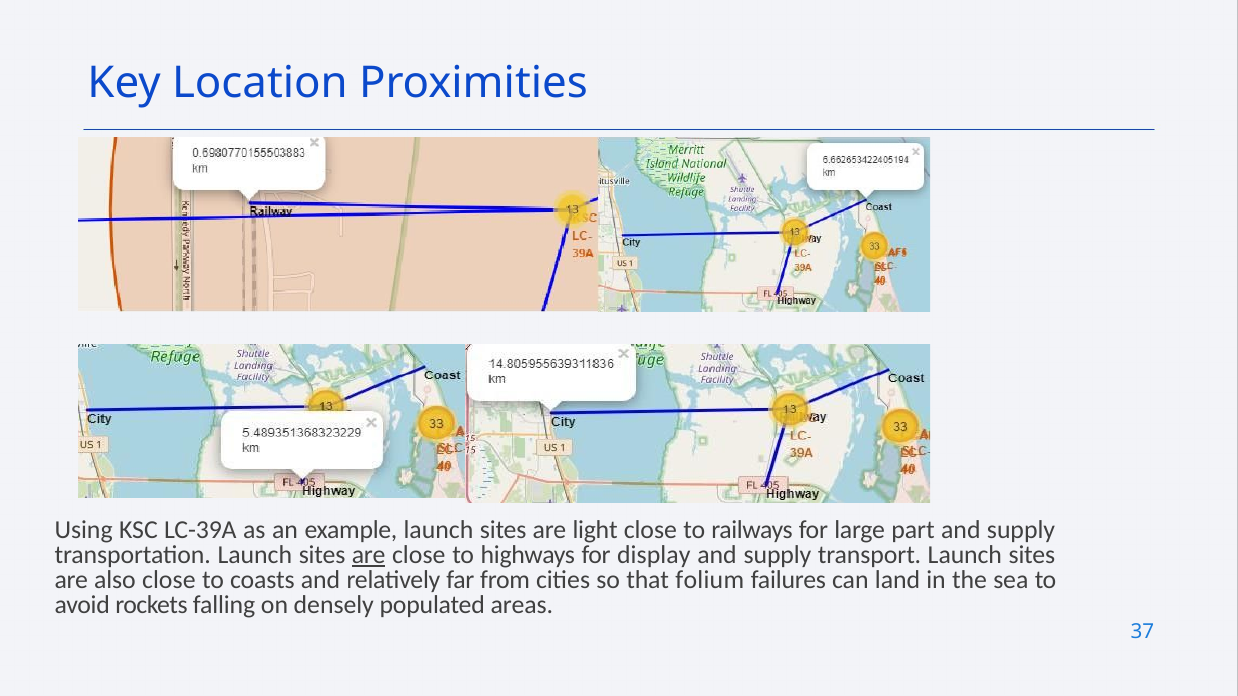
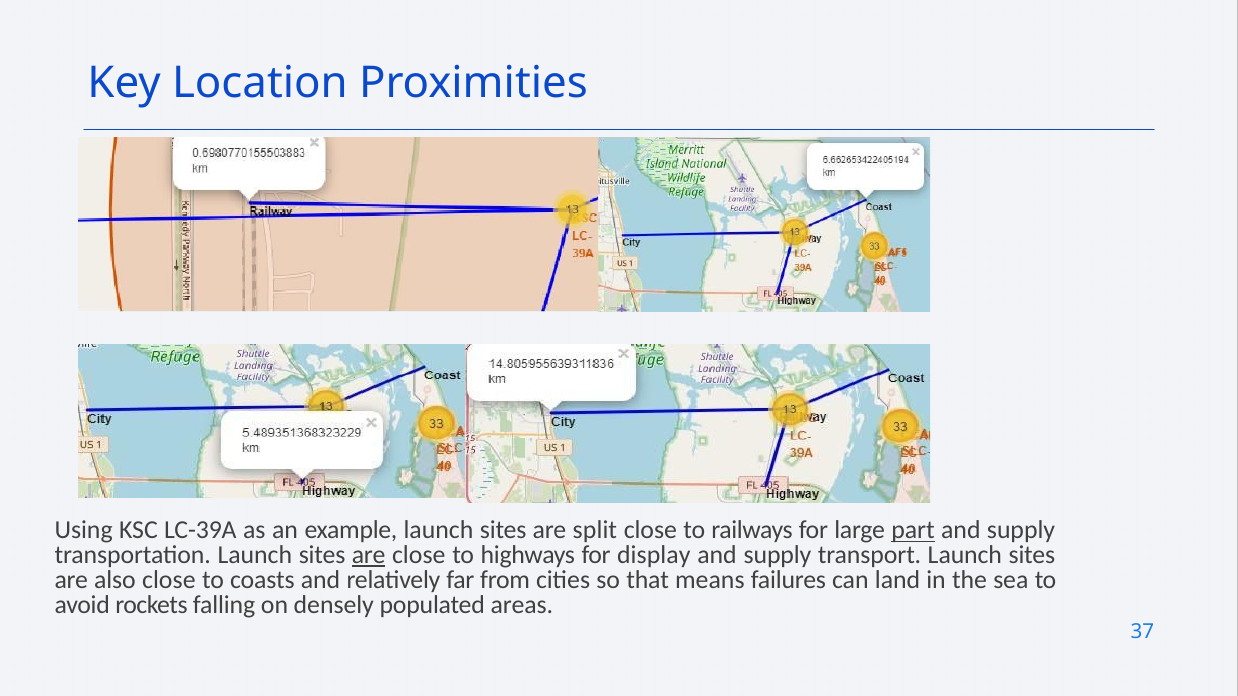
light: light -> split
part underline: none -> present
folium: folium -> means
